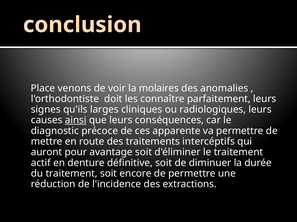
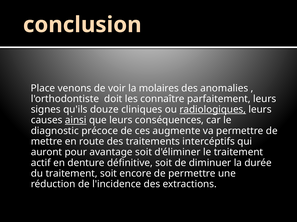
larges: larges -> douze
radiologiques underline: none -> present
apparente: apparente -> augmente
